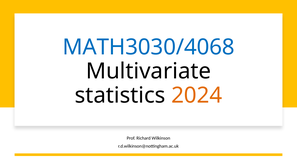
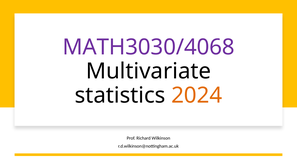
MATH3030/4068 colour: blue -> purple
